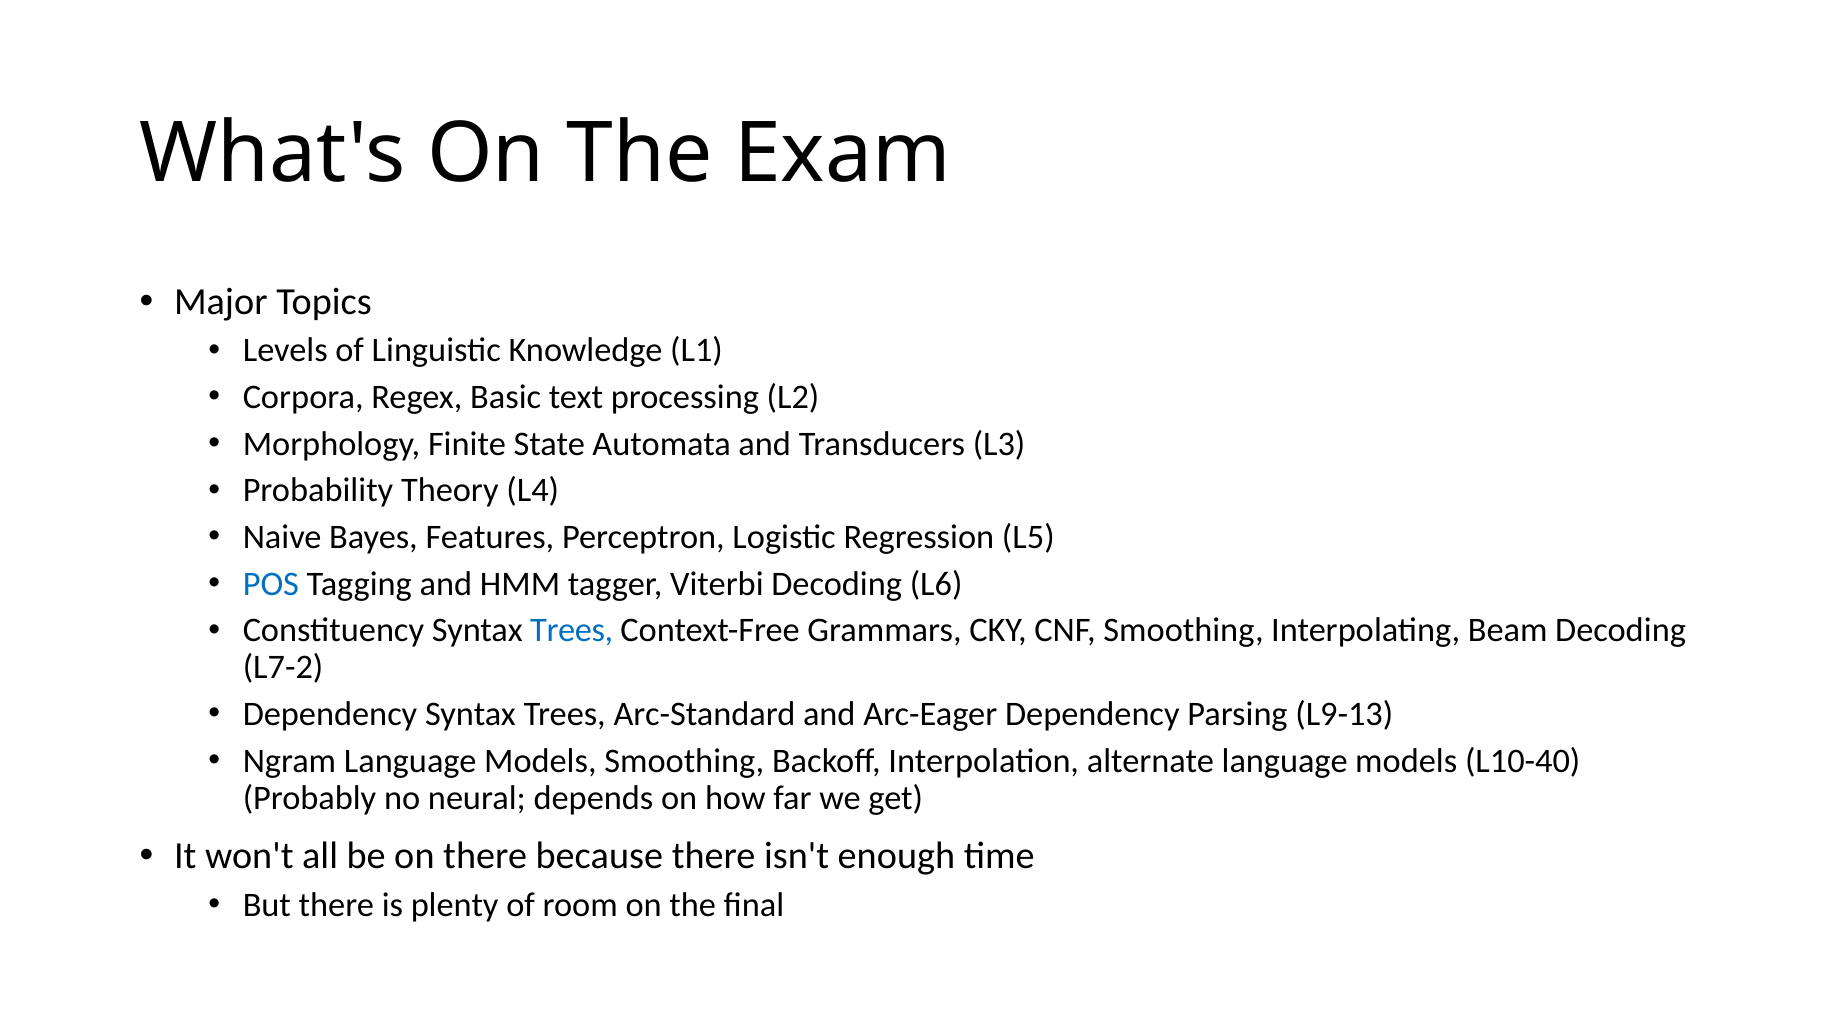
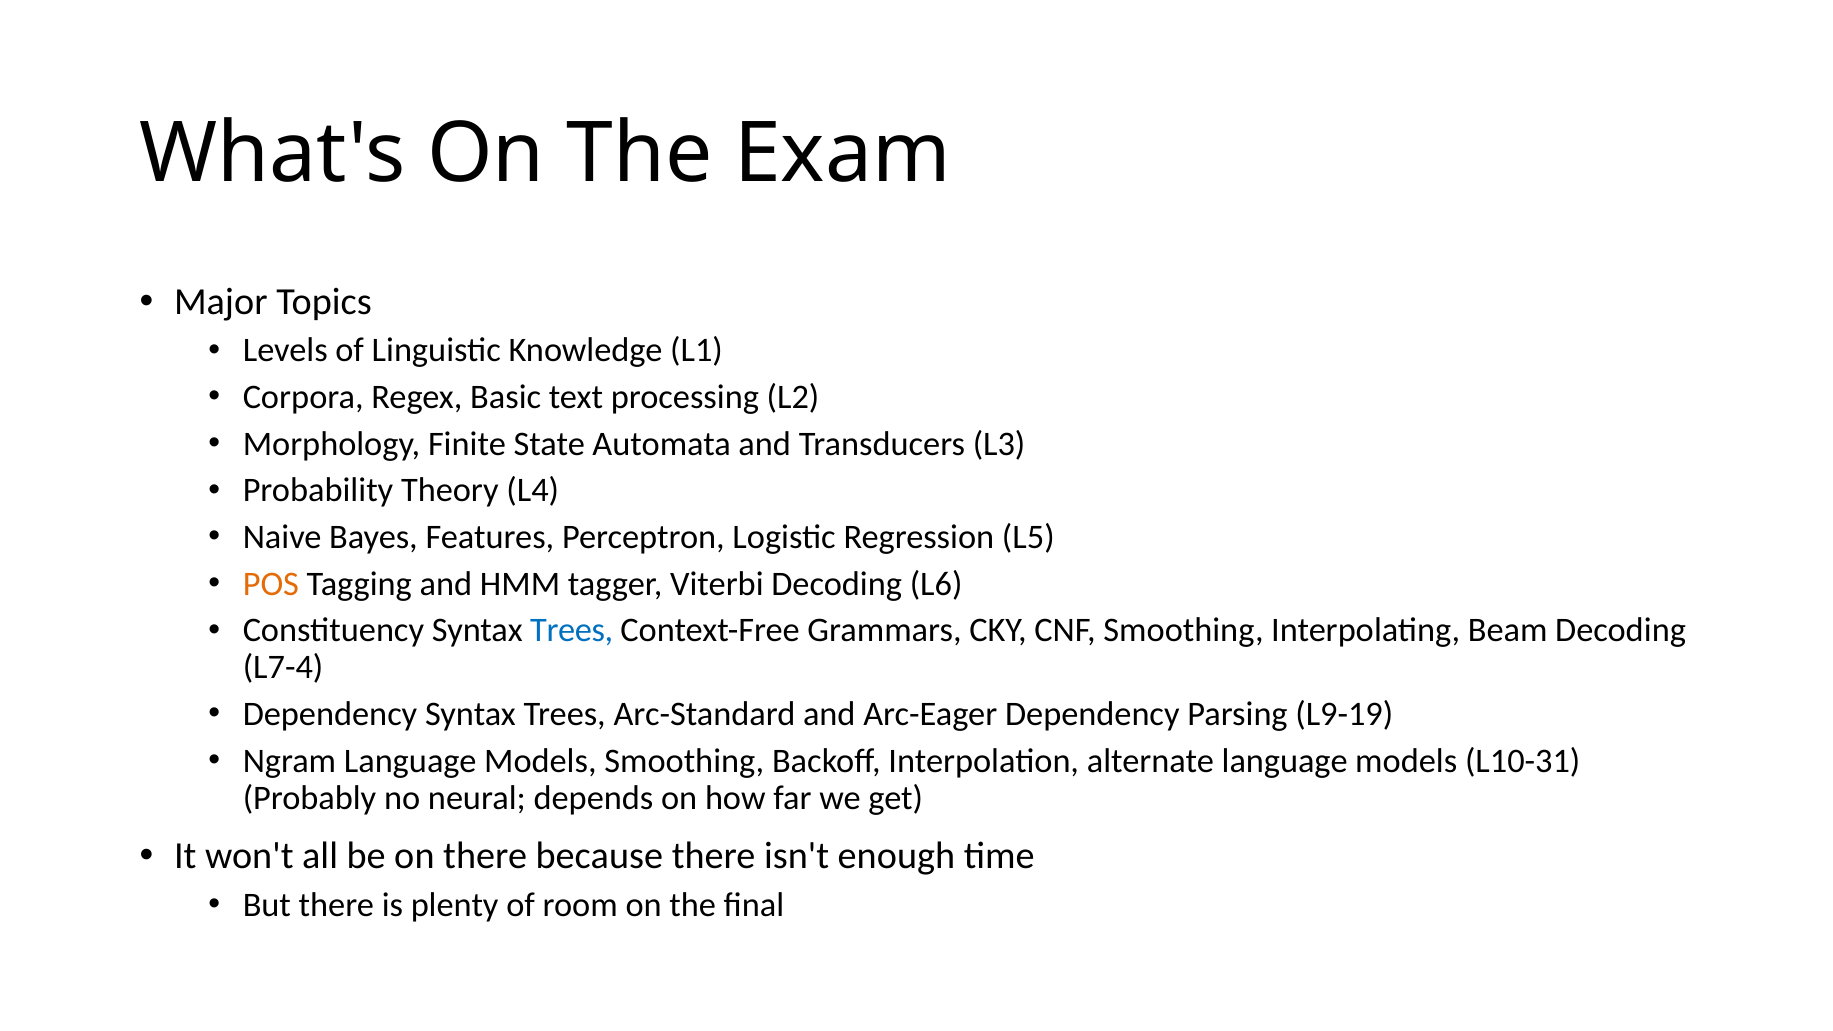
POS colour: blue -> orange
L7-2: L7-2 -> L7-4
L9-13: L9-13 -> L9-19
L10-40: L10-40 -> L10-31
